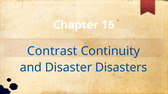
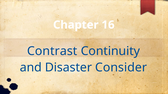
Disasters: Disasters -> Consider
